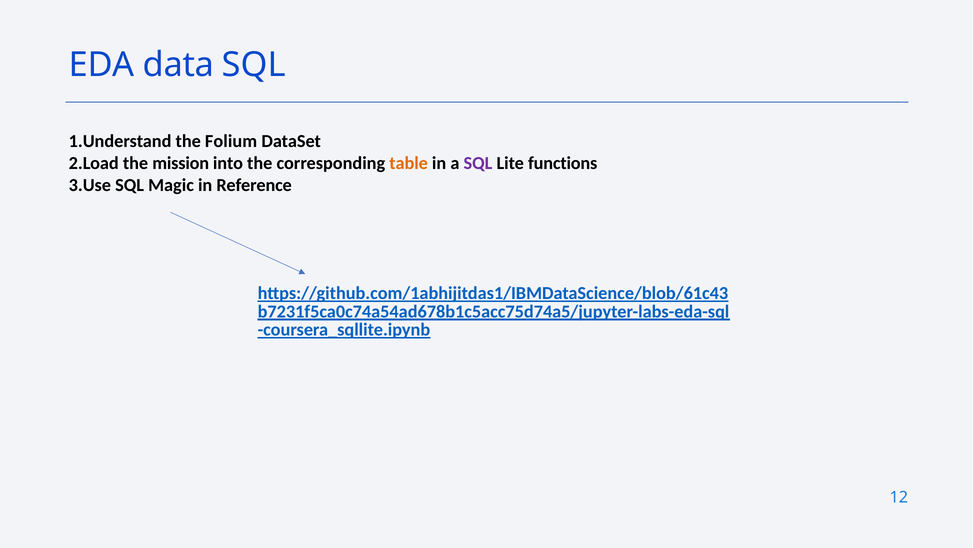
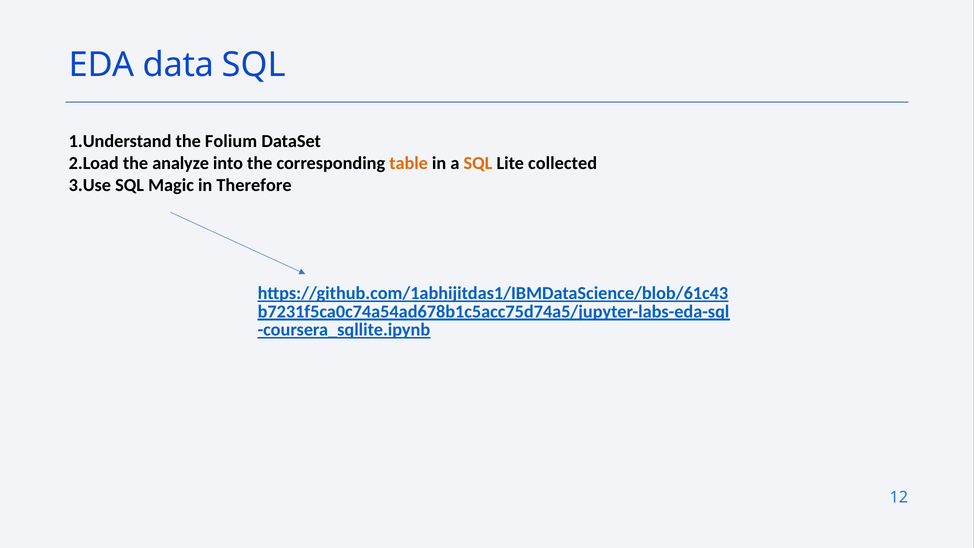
mission: mission -> analyze
SQL at (478, 163) colour: purple -> orange
functions: functions -> collected
Reference: Reference -> Therefore
